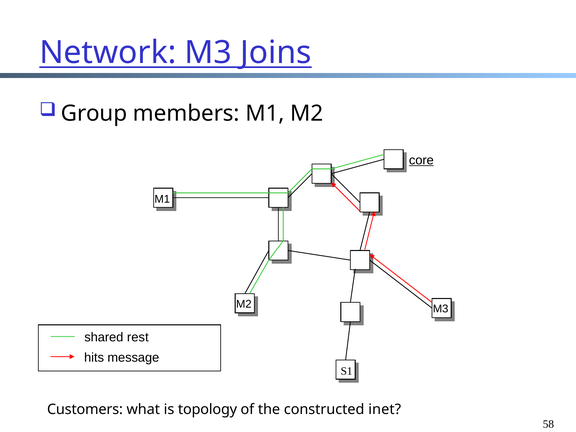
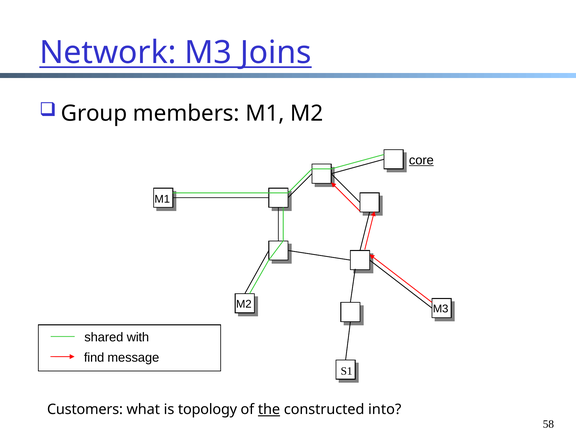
rest: rest -> with
hits: hits -> find
the underline: none -> present
inet: inet -> into
